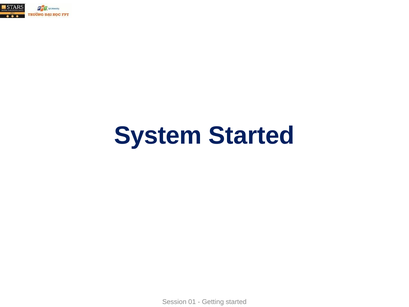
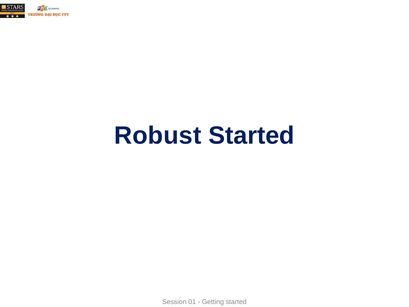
System: System -> Robust
